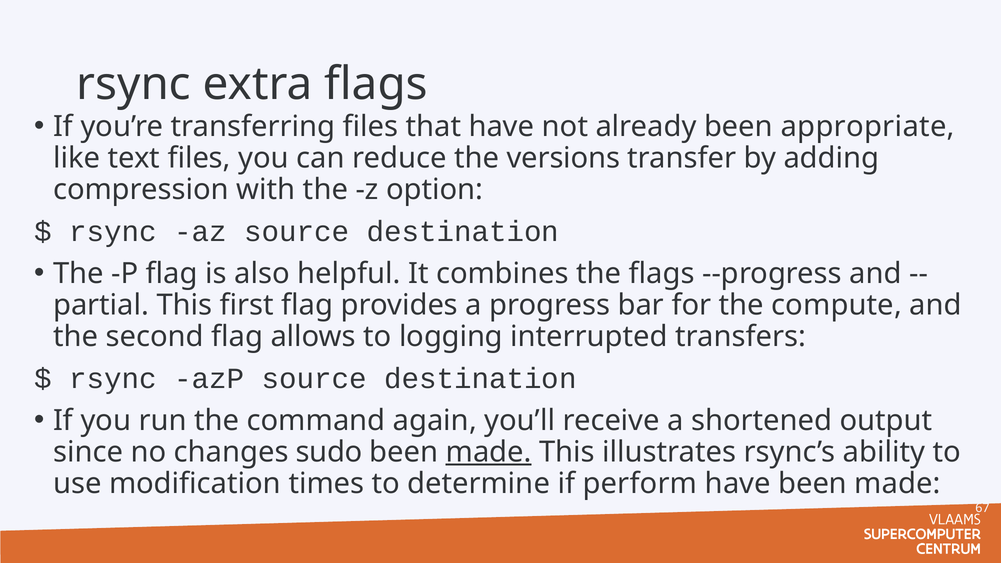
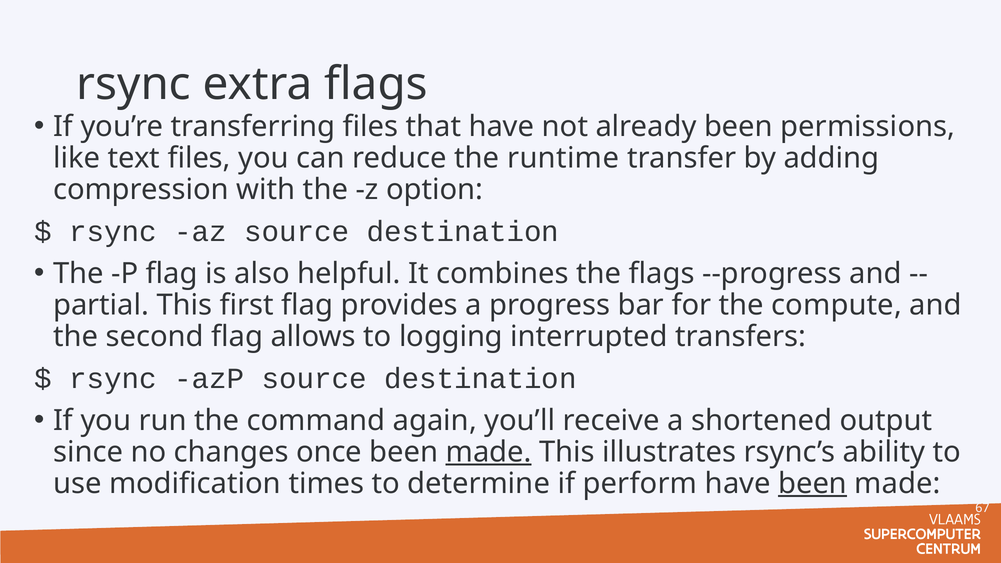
appropriate: appropriate -> permissions
versions: versions -> runtime
sudo: sudo -> once
been at (813, 484) underline: none -> present
